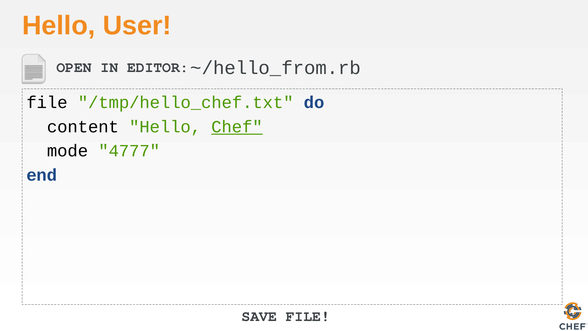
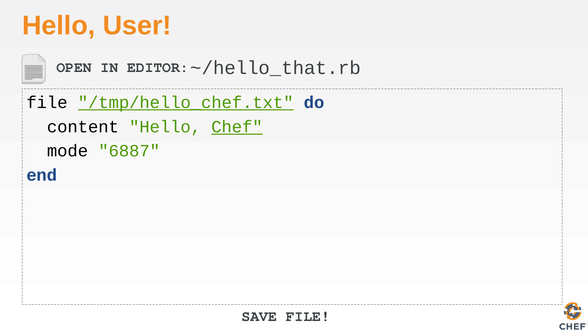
~/hello_from.rb: ~/hello_from.rb -> ~/hello_that.rb
/tmp/hello_chef.txt underline: none -> present
4777: 4777 -> 6887
